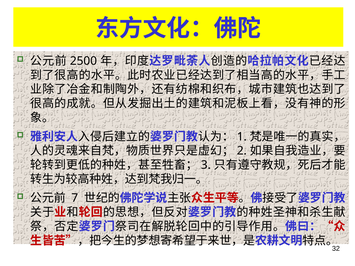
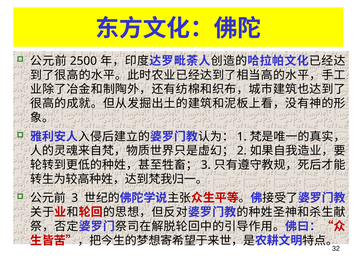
7 at (75, 198): 7 -> 3
